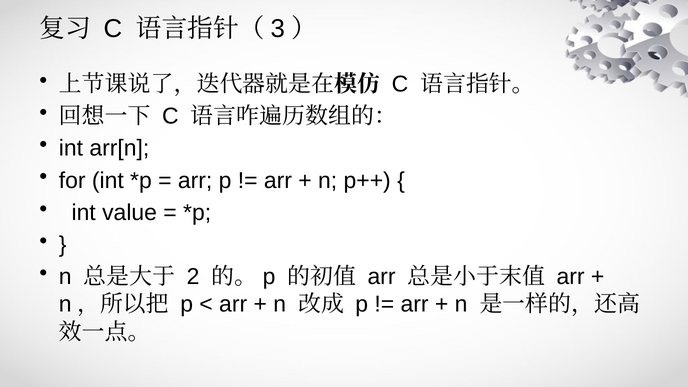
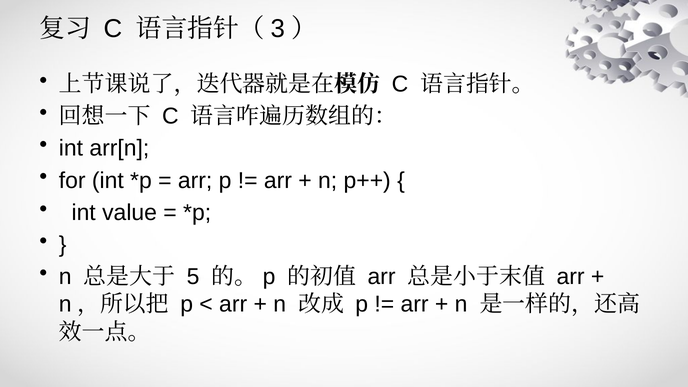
2: 2 -> 5
